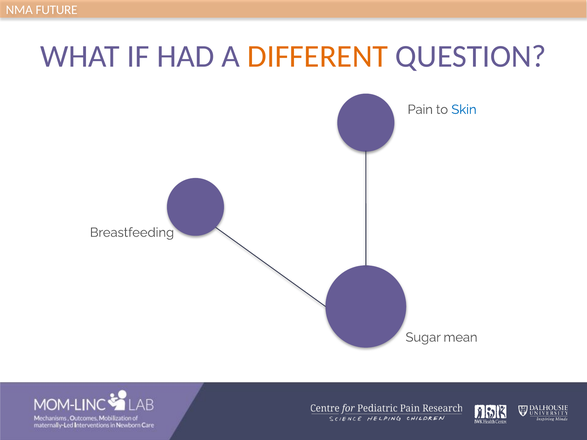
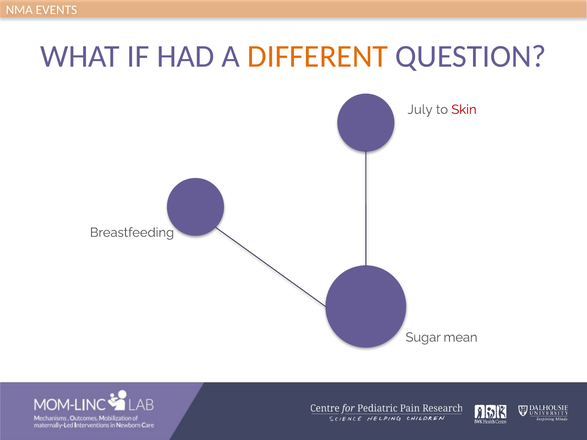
FUTURE: FUTURE -> EVENTS
Pain: Pain -> July
Skin colour: blue -> red
